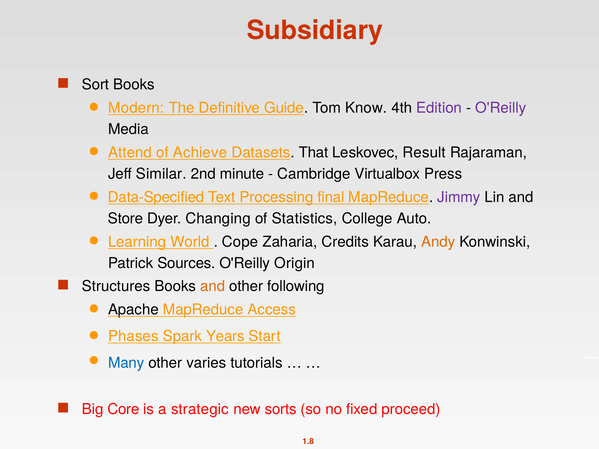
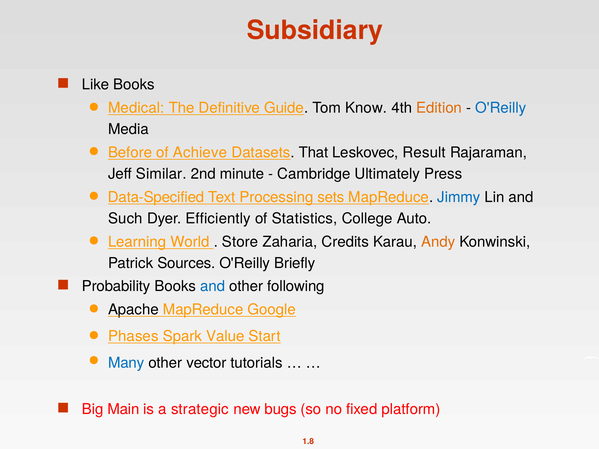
Sort: Sort -> Like
Modern: Modern -> Medical
Edition colour: purple -> orange
O'Reilly at (501, 108) colour: purple -> blue
Attend: Attend -> Before
Virtualbox: Virtualbox -> Ultimately
final: final -> sets
Jimmy colour: purple -> blue
Store: Store -> Such
Changing: Changing -> Efficiently
Cope: Cope -> Store
Origin: Origin -> Briefly
Structures: Structures -> Probability
and at (213, 287) colour: orange -> blue
Access: Access -> Google
Years: Years -> Value
varies: varies -> vector
Core: Core -> Main
sorts: sorts -> bugs
proceed: proceed -> platform
